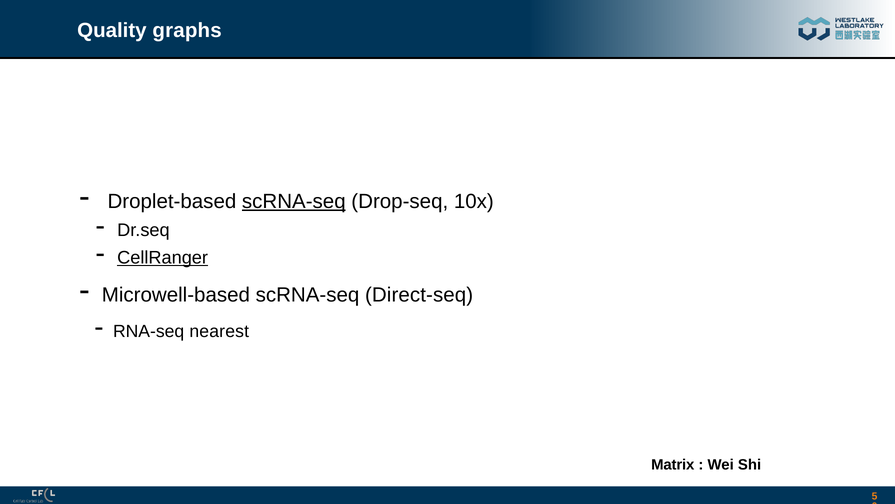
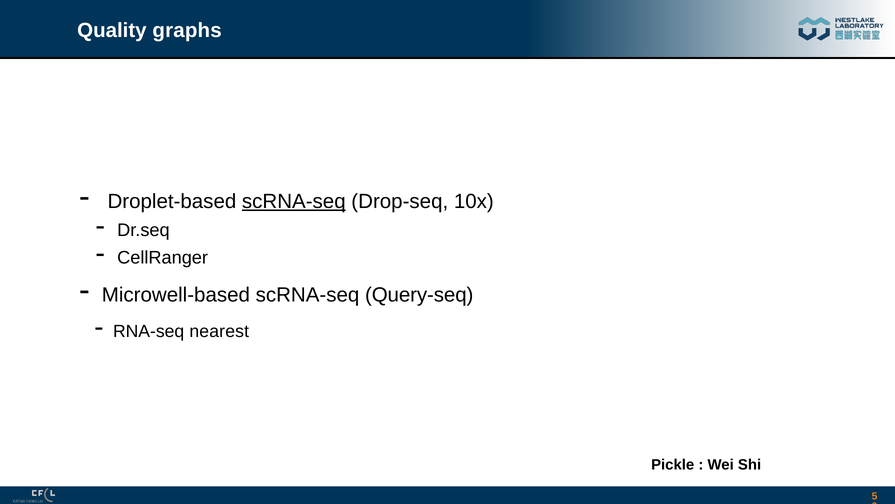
CellRanger underline: present -> none
Direct-seq: Direct-seq -> Query-seq
Matrix: Matrix -> Pickle
